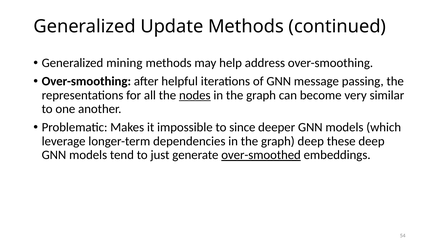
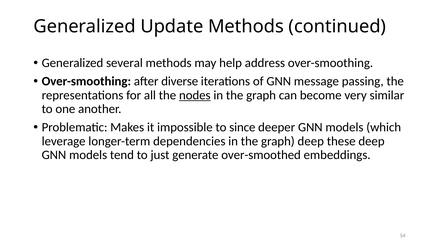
mining: mining -> several
helpful: helpful -> diverse
over-smoothed underline: present -> none
